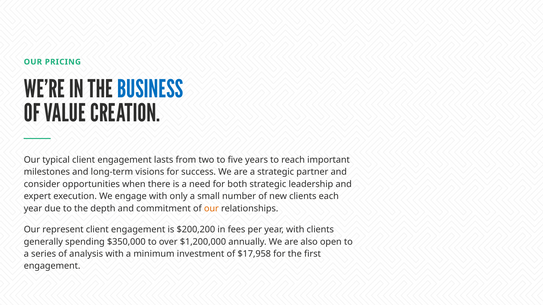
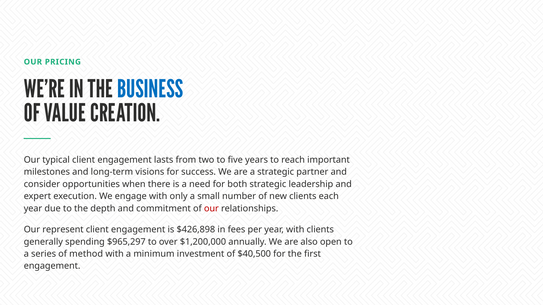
our at (211, 209) colour: orange -> red
$200,200: $200,200 -> $426,898
$350,000: $350,000 -> $965,297
analysis: analysis -> method
$17,958: $17,958 -> $40,500
